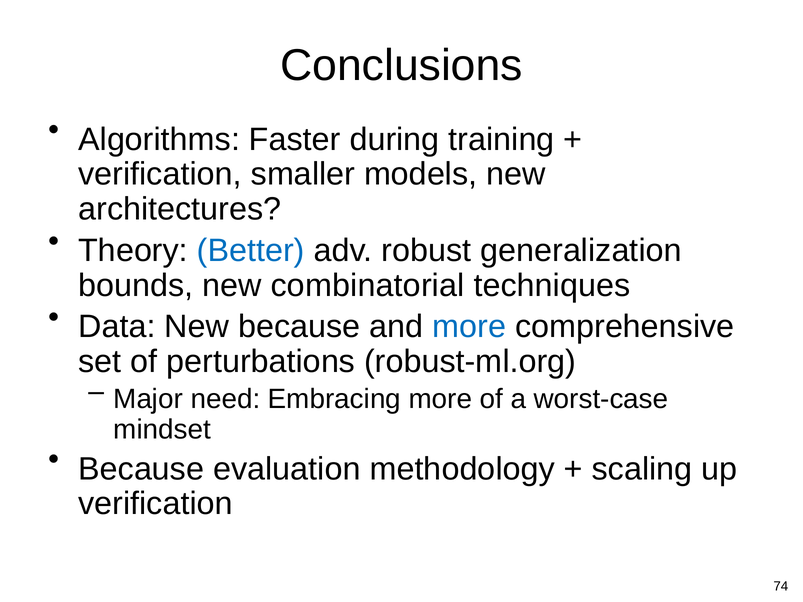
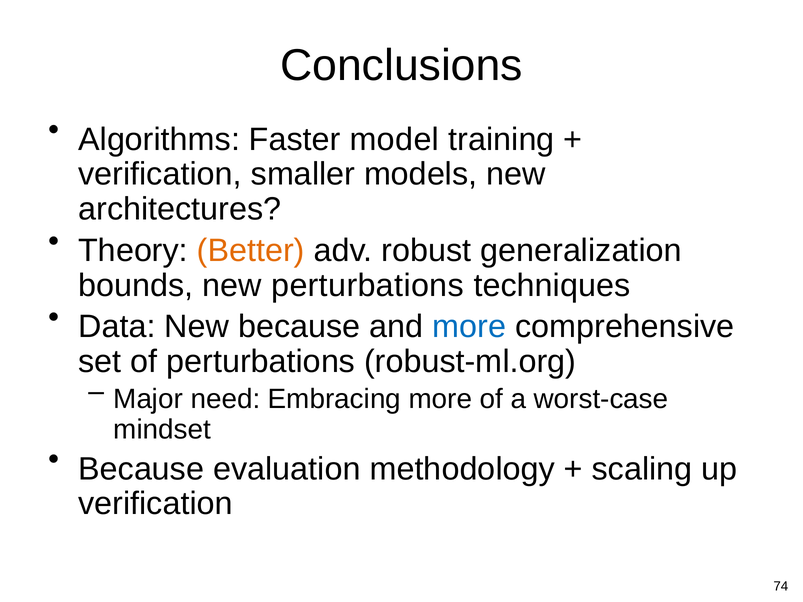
during: during -> model
Better colour: blue -> orange
new combinatorial: combinatorial -> perturbations
